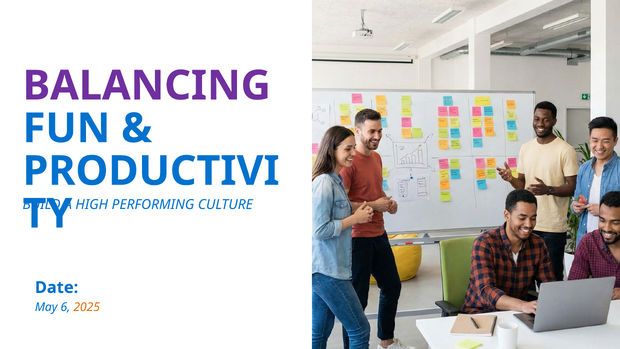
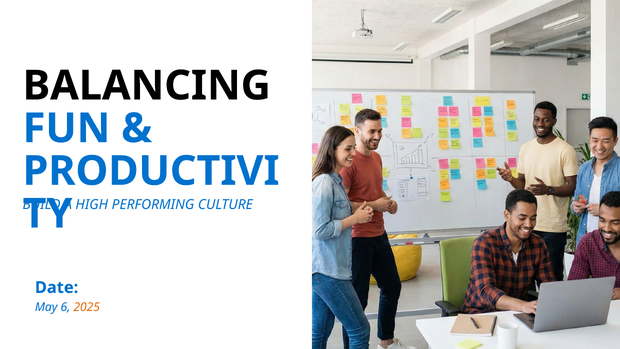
BALANCING colour: purple -> black
